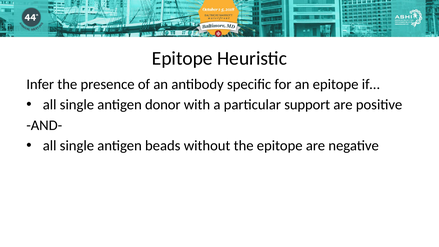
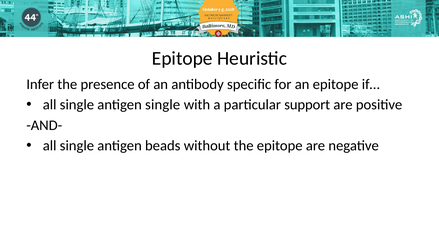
antigen donor: donor -> single
